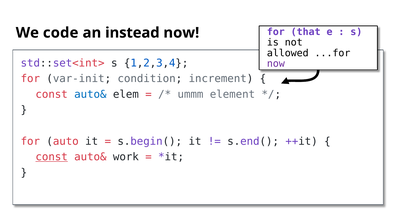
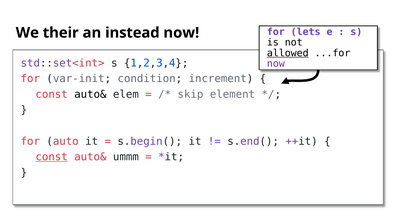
code: code -> their
that: that -> lets
allowed underline: none -> present
auto& at (90, 95) colour: blue -> black
ummm: ummm -> skip
work: work -> ummm
